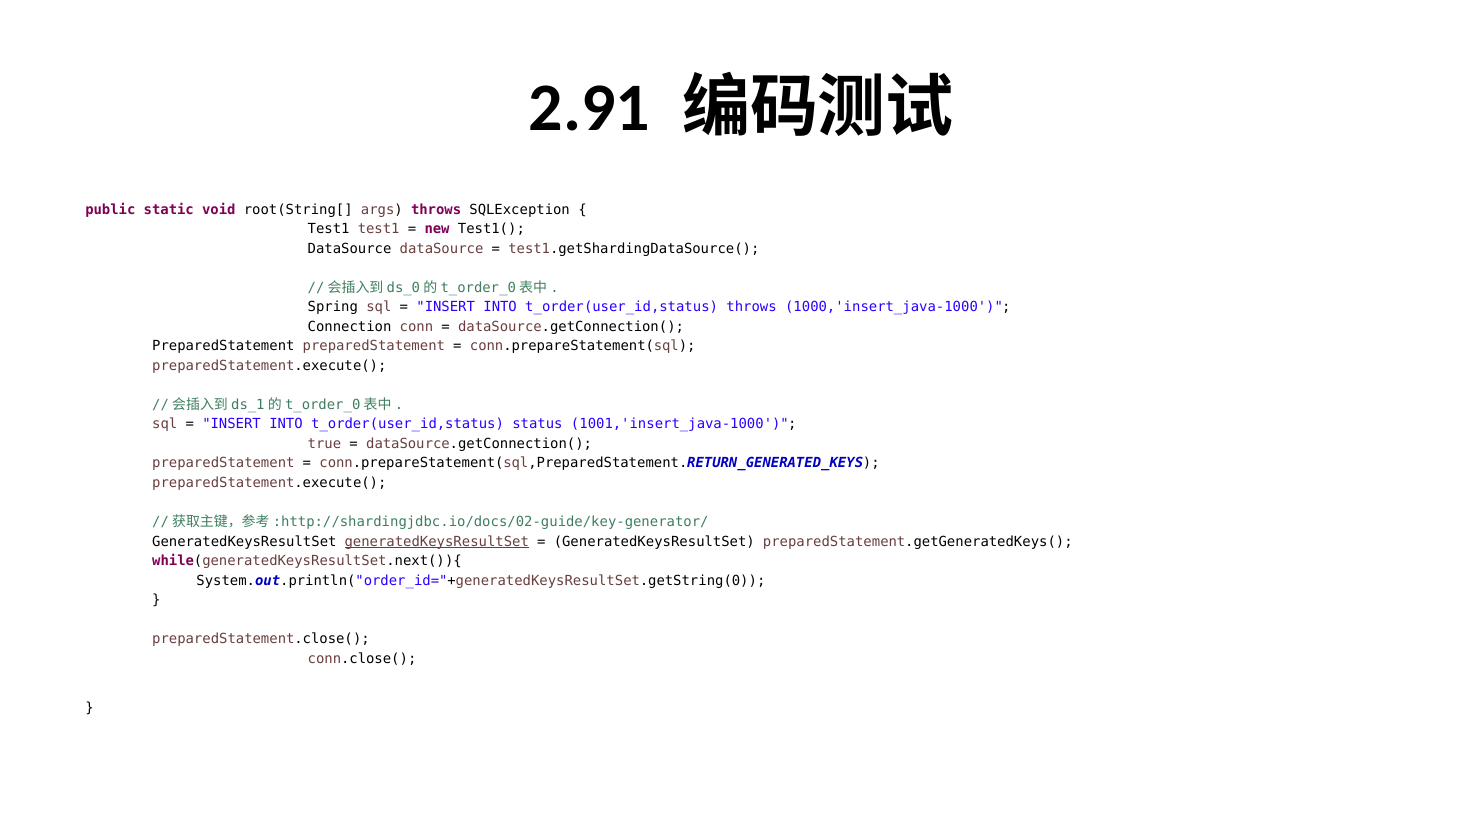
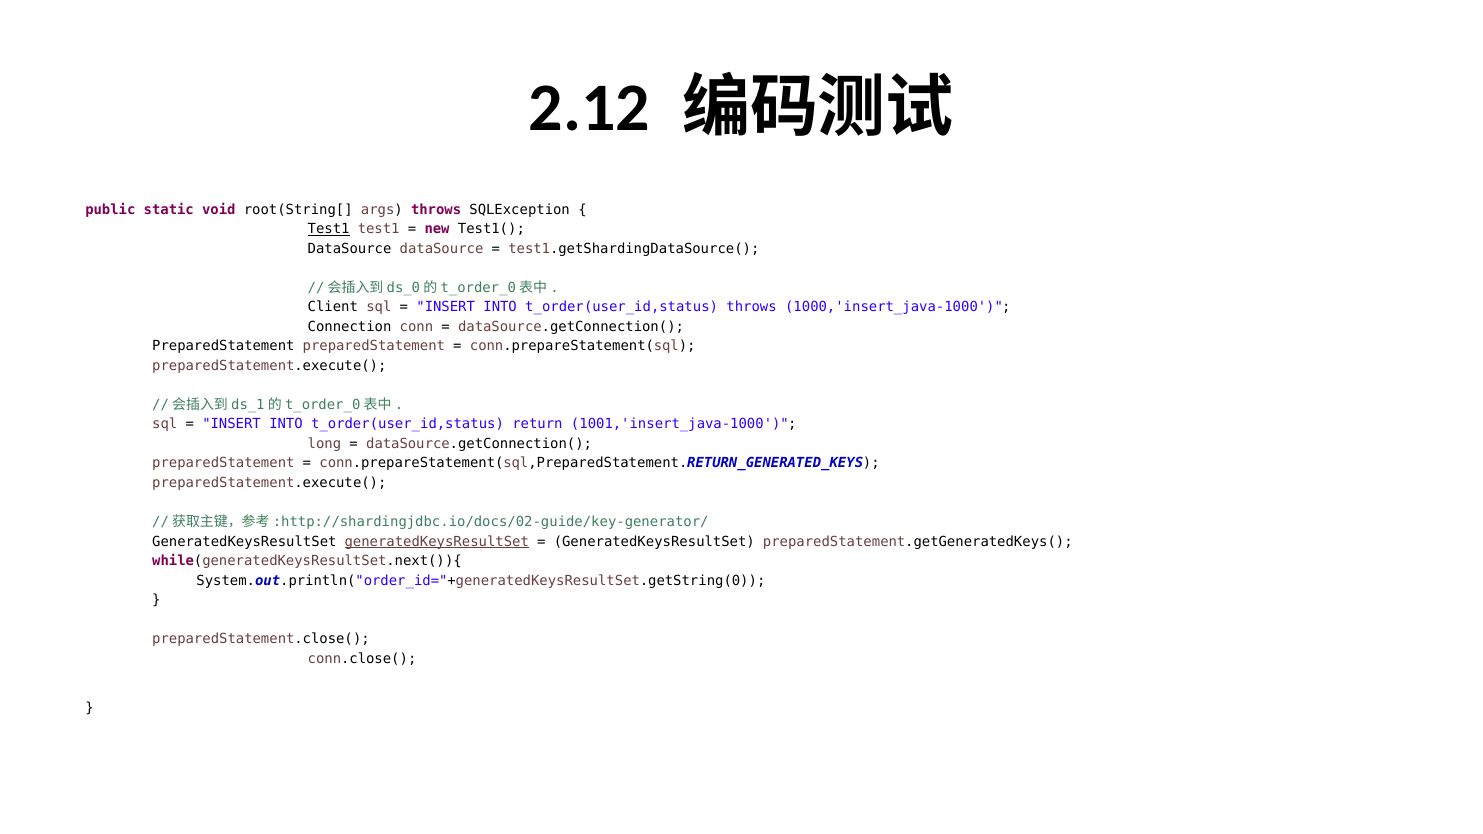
2.91: 2.91 -> 2.12
Test1 at (329, 229) underline: none -> present
Spring: Spring -> Client
status: status -> return
true: true -> long
